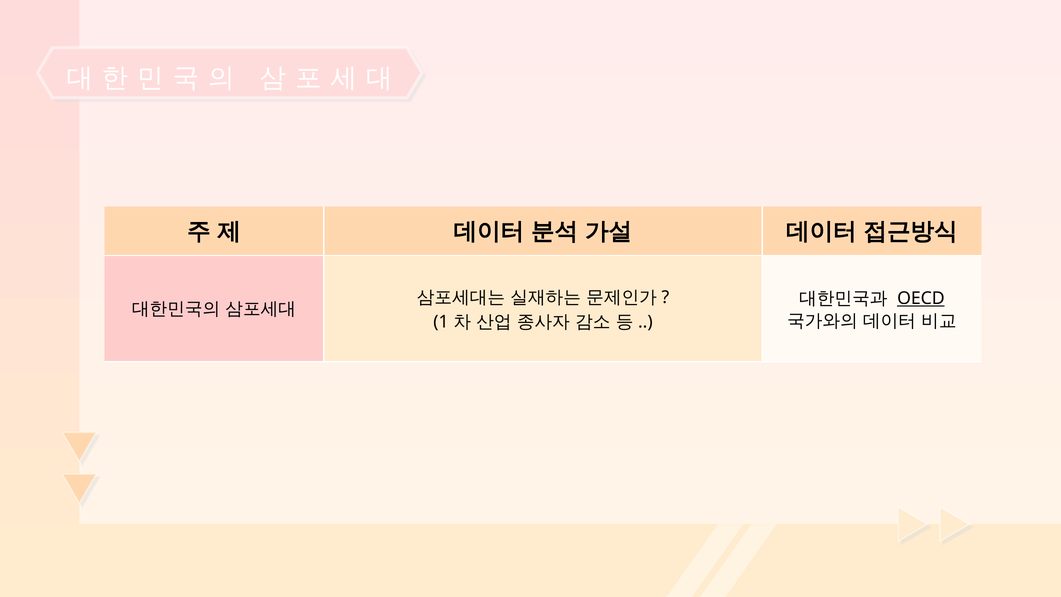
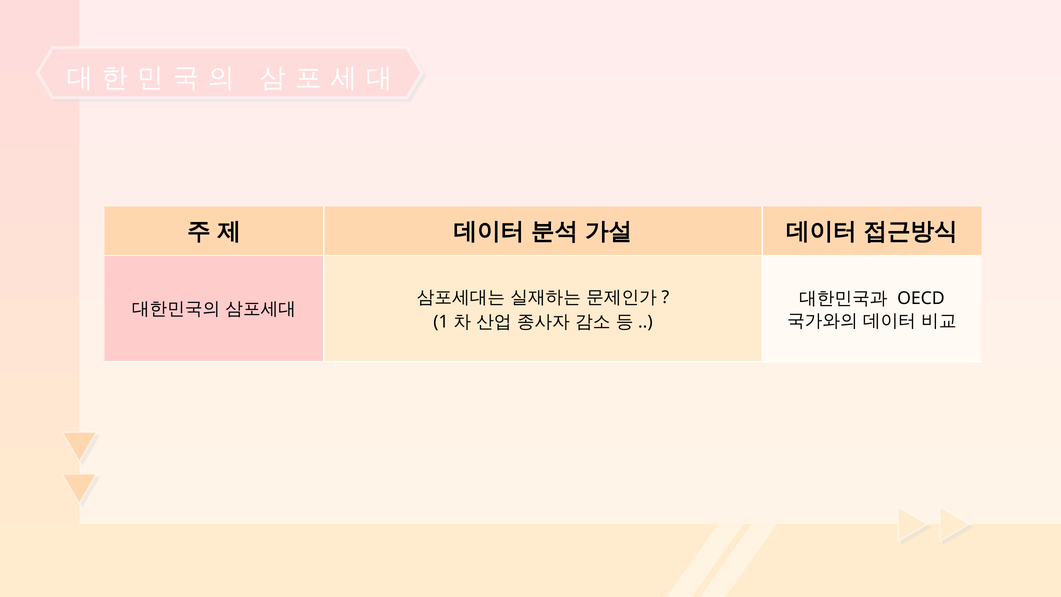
OECD underline: present -> none
